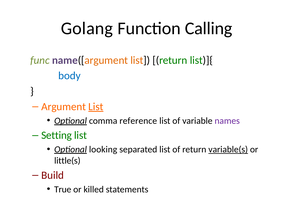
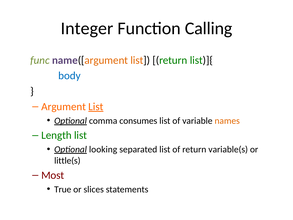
Golang: Golang -> Integer
reference: reference -> consumes
names colour: purple -> orange
Setting: Setting -> Length
variable(s underline: present -> none
Build: Build -> Most
killed: killed -> slices
